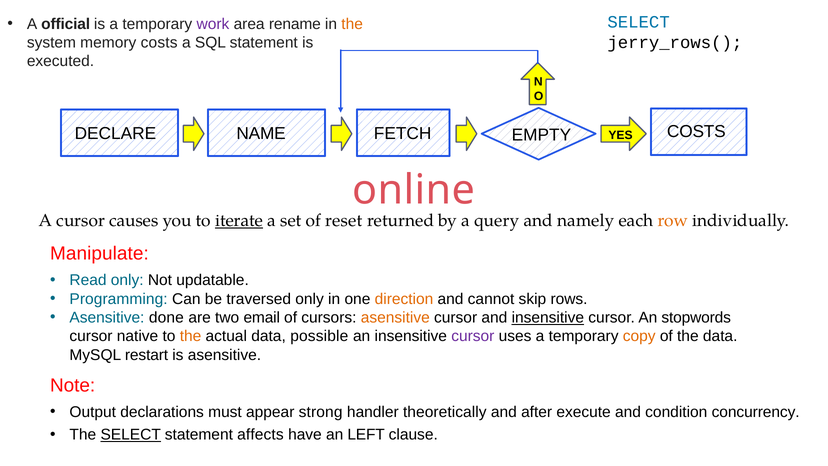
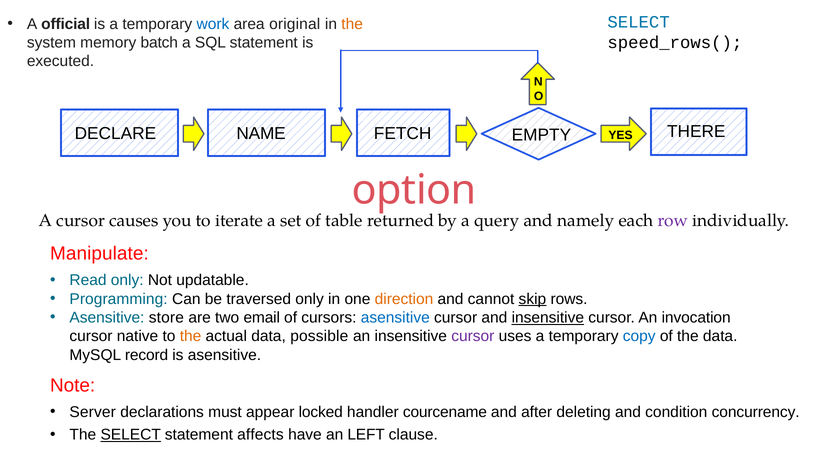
work colour: purple -> blue
rename: rename -> original
memory costs: costs -> batch
jerry_rows(: jerry_rows( -> speed_rows(
FETCH COSTS: COSTS -> THERE
online: online -> option
iterate underline: present -> none
reset: reset -> table
row colour: orange -> purple
skip underline: none -> present
done: done -> store
asensitive at (395, 317) colour: orange -> blue
stopwords: stopwords -> invocation
copy colour: orange -> blue
restart: restart -> record
Output: Output -> Server
strong: strong -> locked
theoretically: theoretically -> courcename
execute: execute -> deleting
